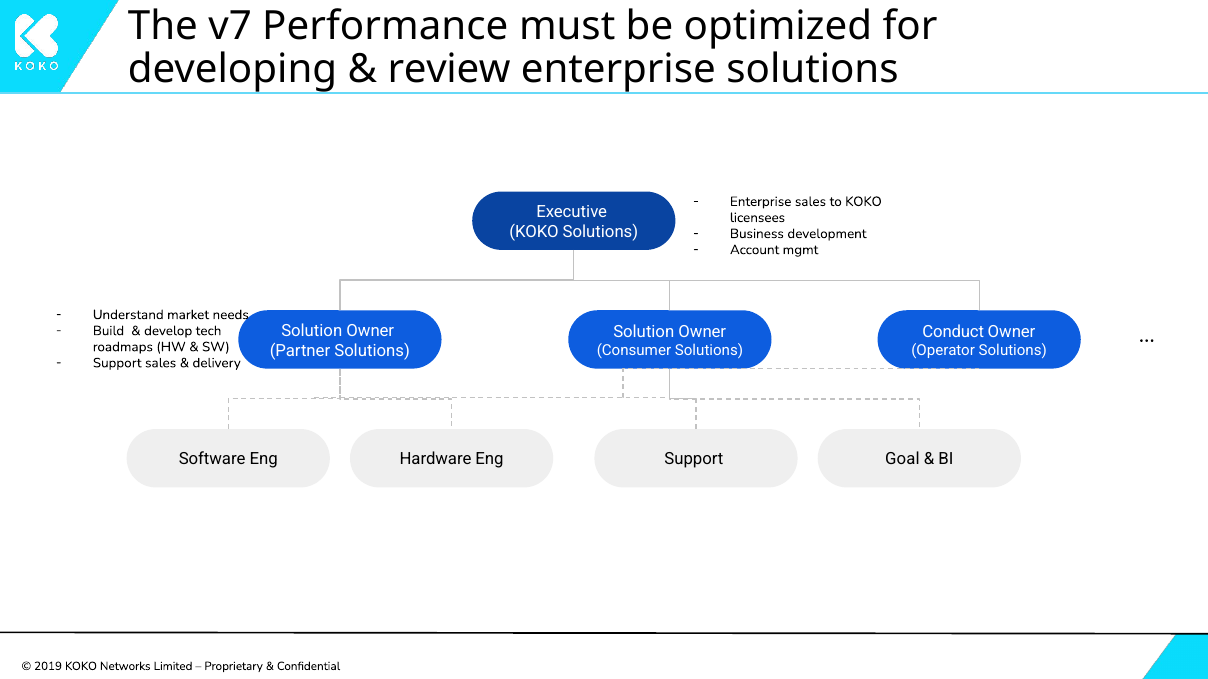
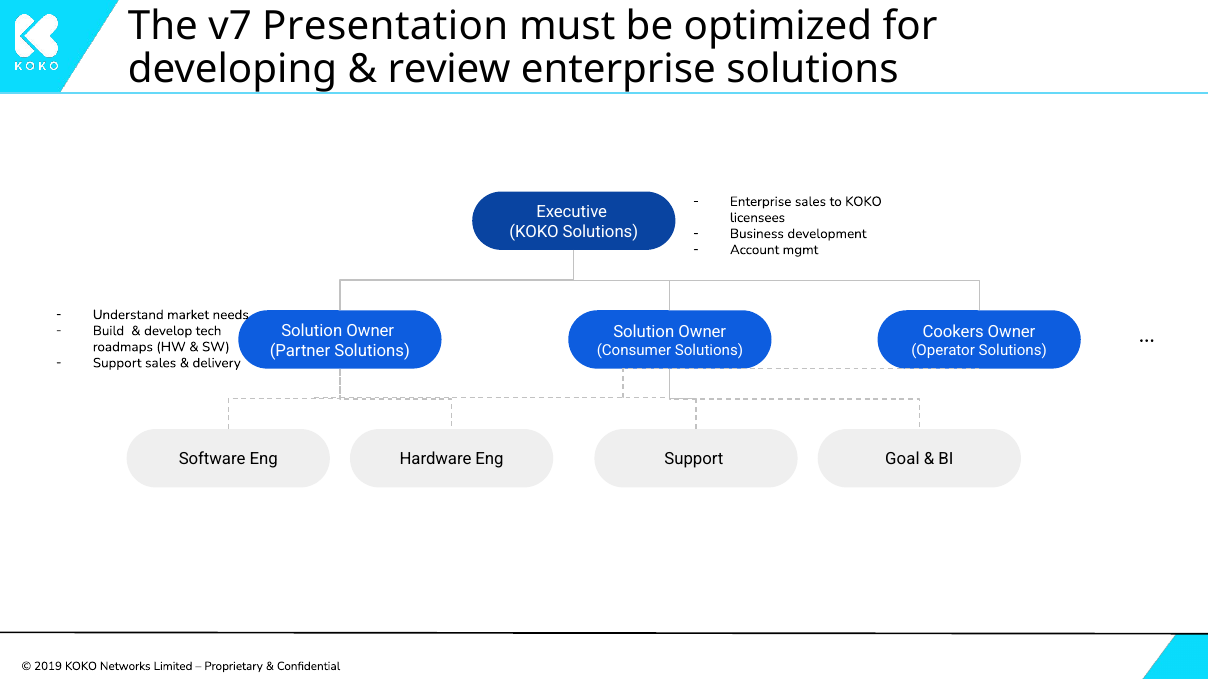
Performance: Performance -> Presentation
Conduct: Conduct -> Cookers
